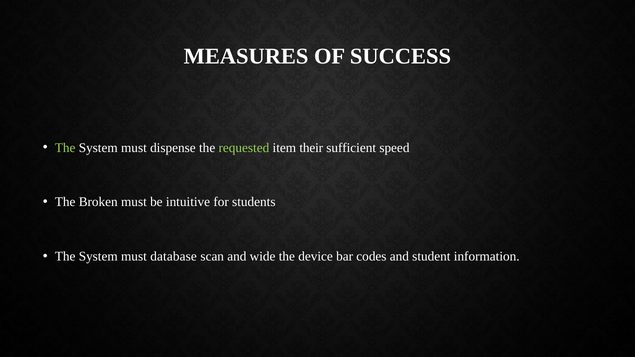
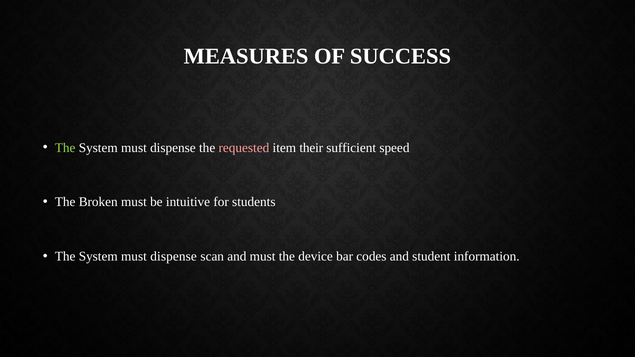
requested colour: light green -> pink
database at (174, 257): database -> dispense
and wide: wide -> must
